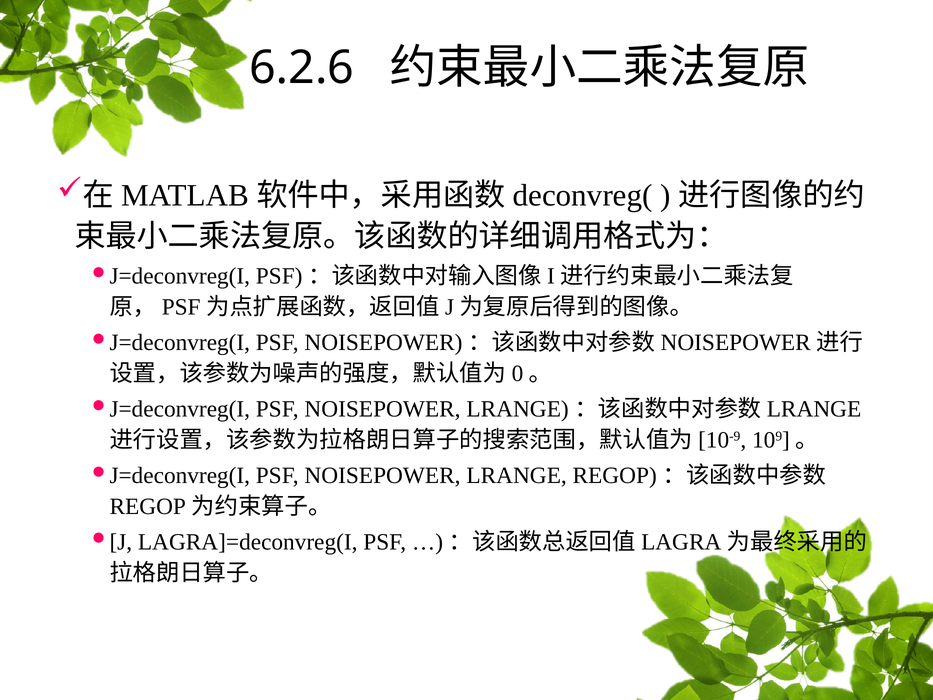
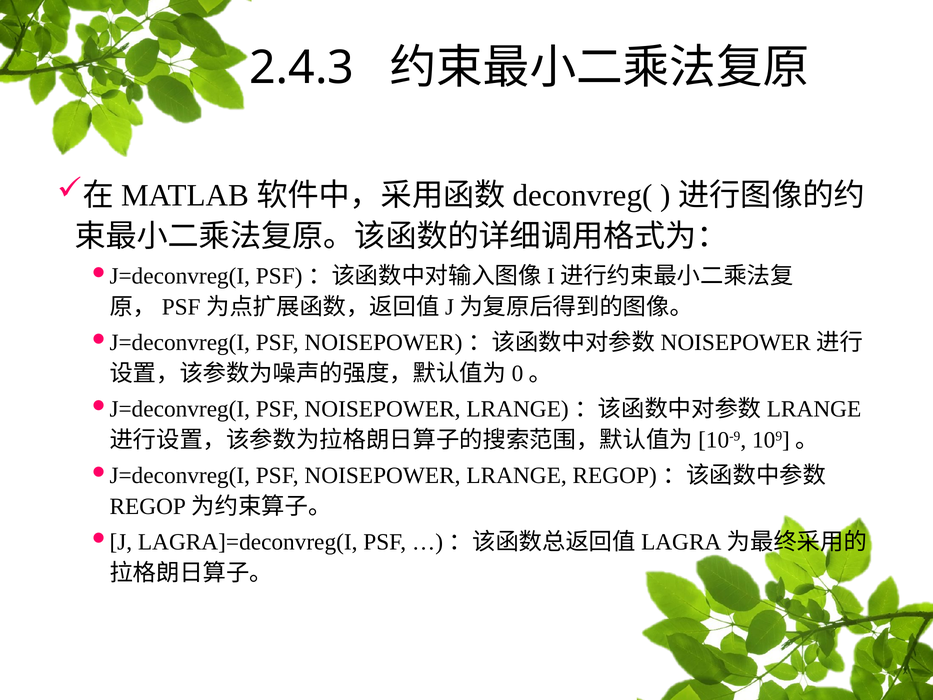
6.2.6: 6.2.6 -> 2.4.3
